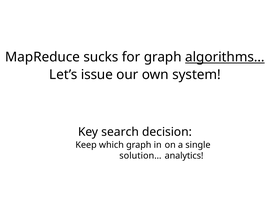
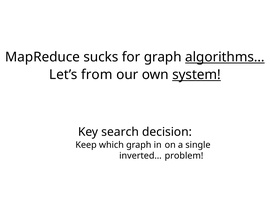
issue: issue -> from
system underline: none -> present
solution…: solution… -> inverted…
analytics: analytics -> problem
